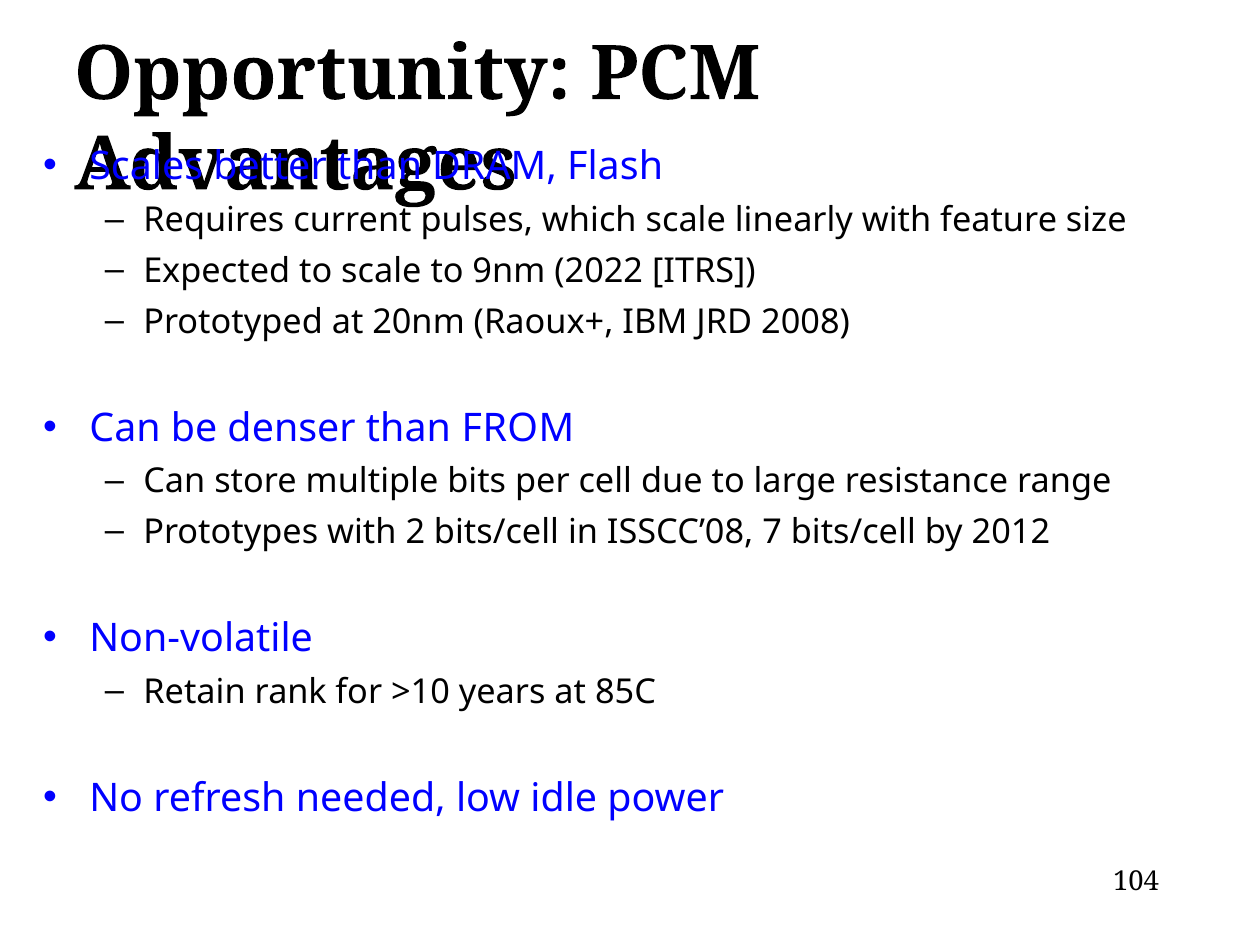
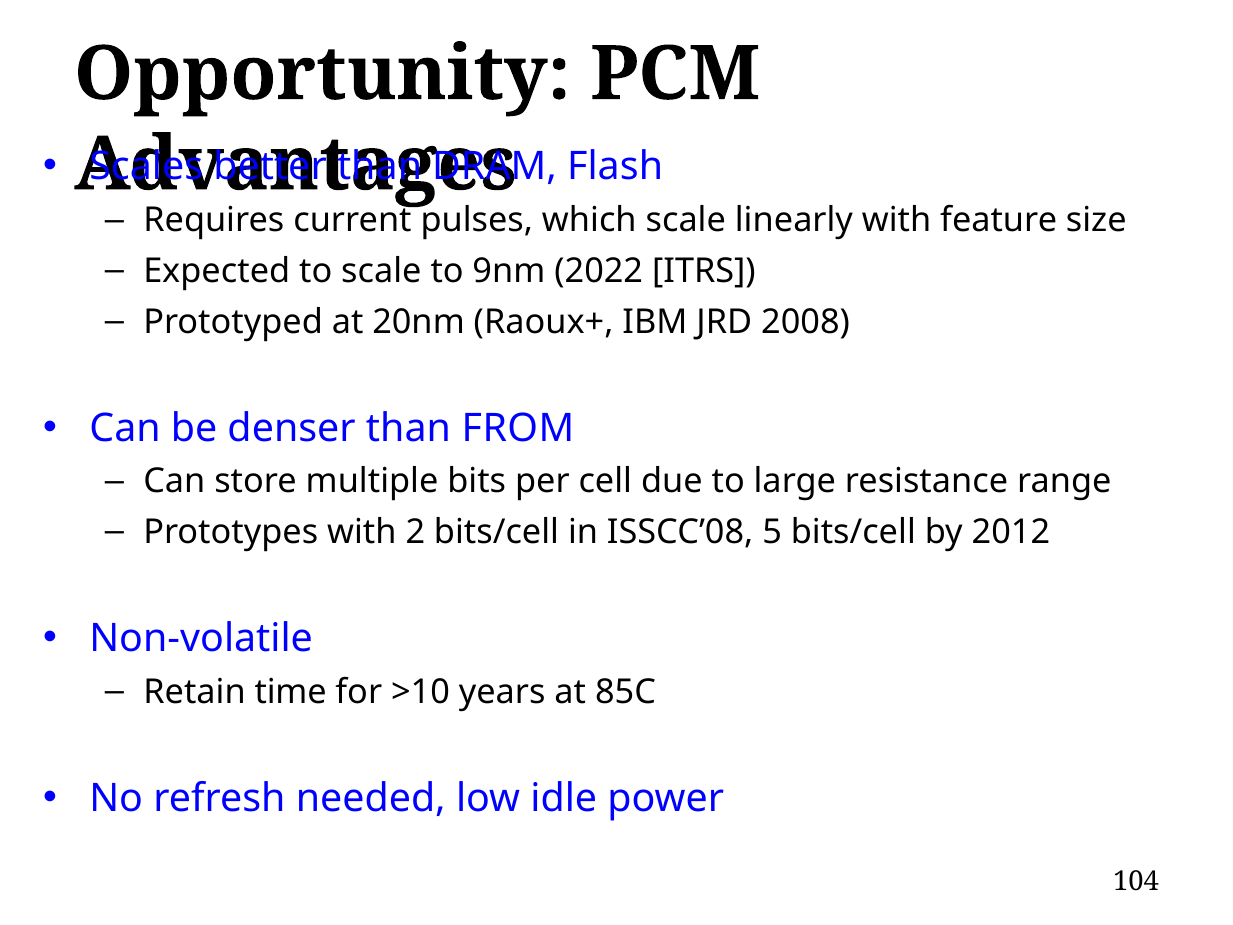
7: 7 -> 5
rank: rank -> time
